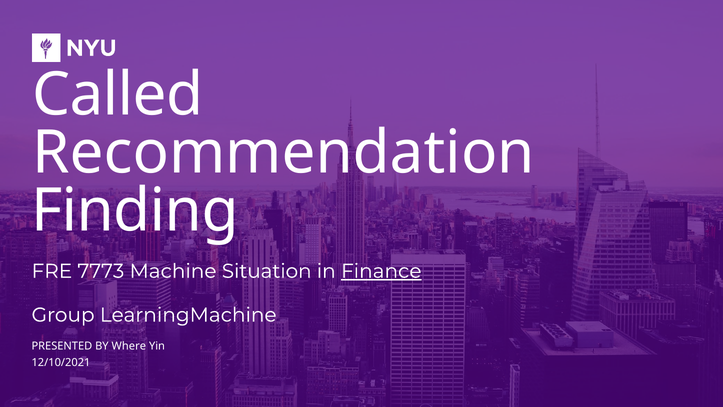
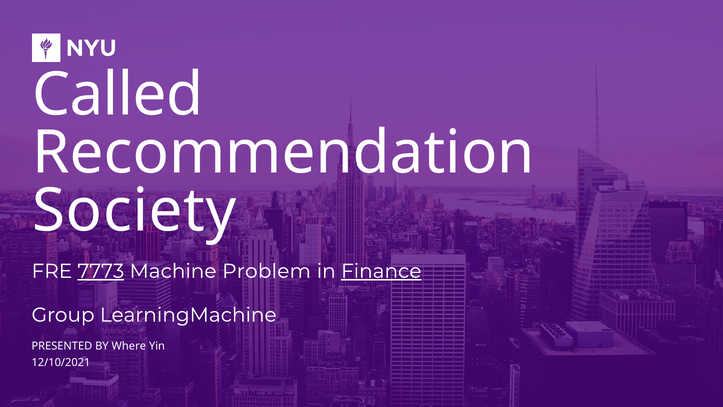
Finding: Finding -> Society
7773 underline: none -> present
Situation: Situation -> Problem
